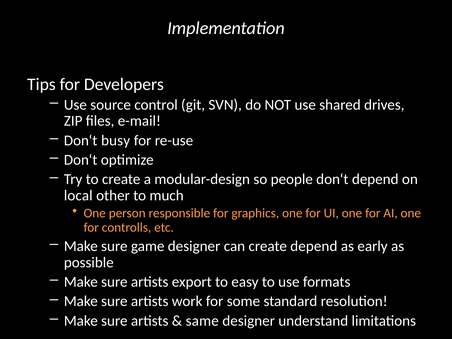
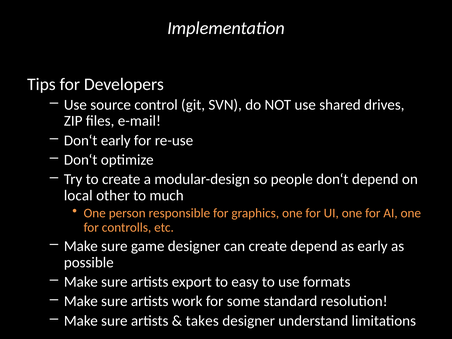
Don‘t busy: busy -> early
same: same -> takes
